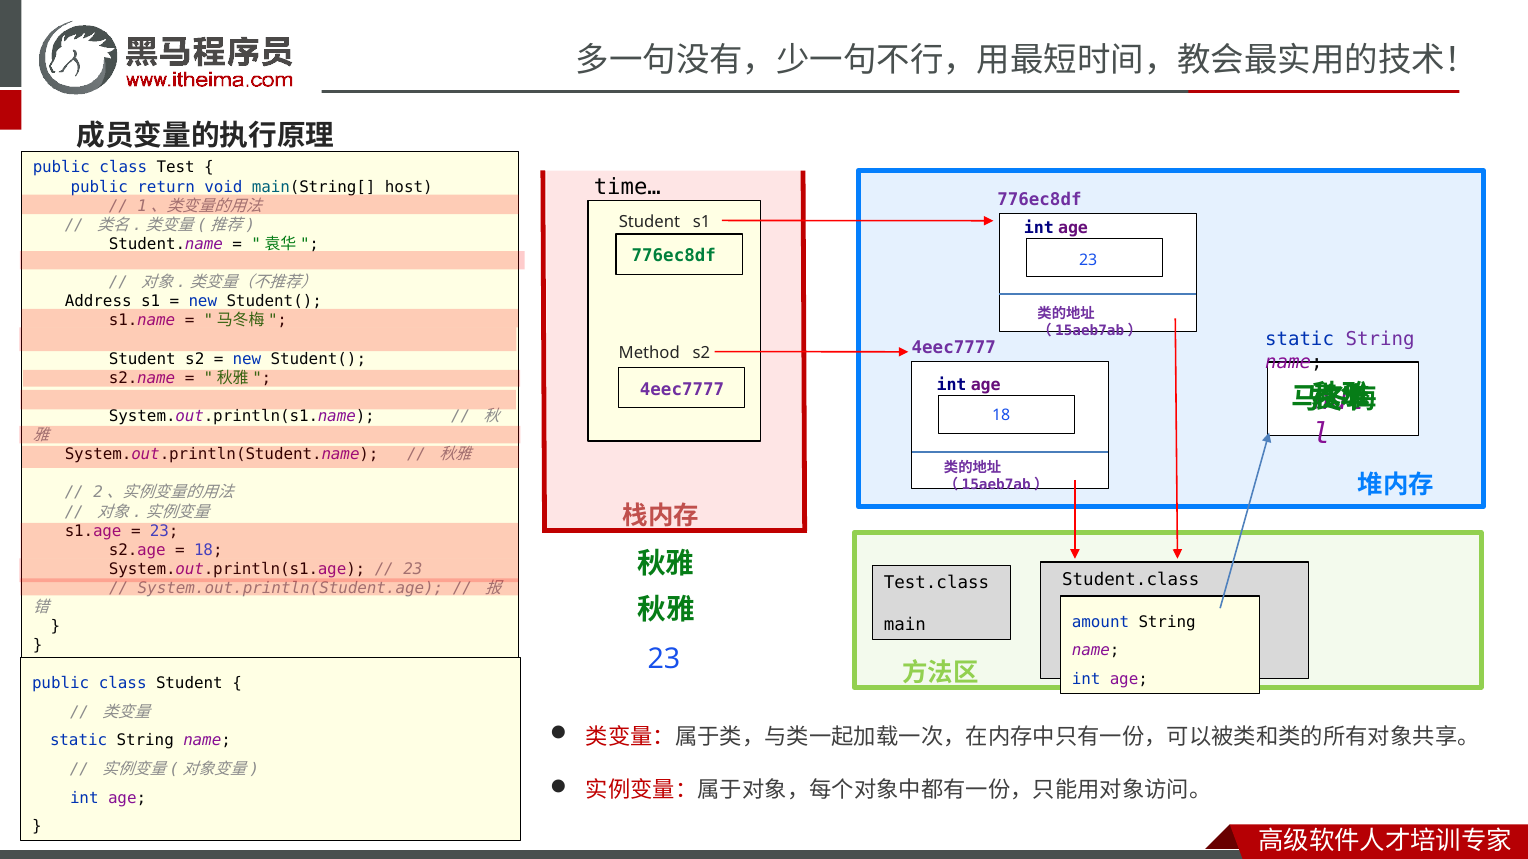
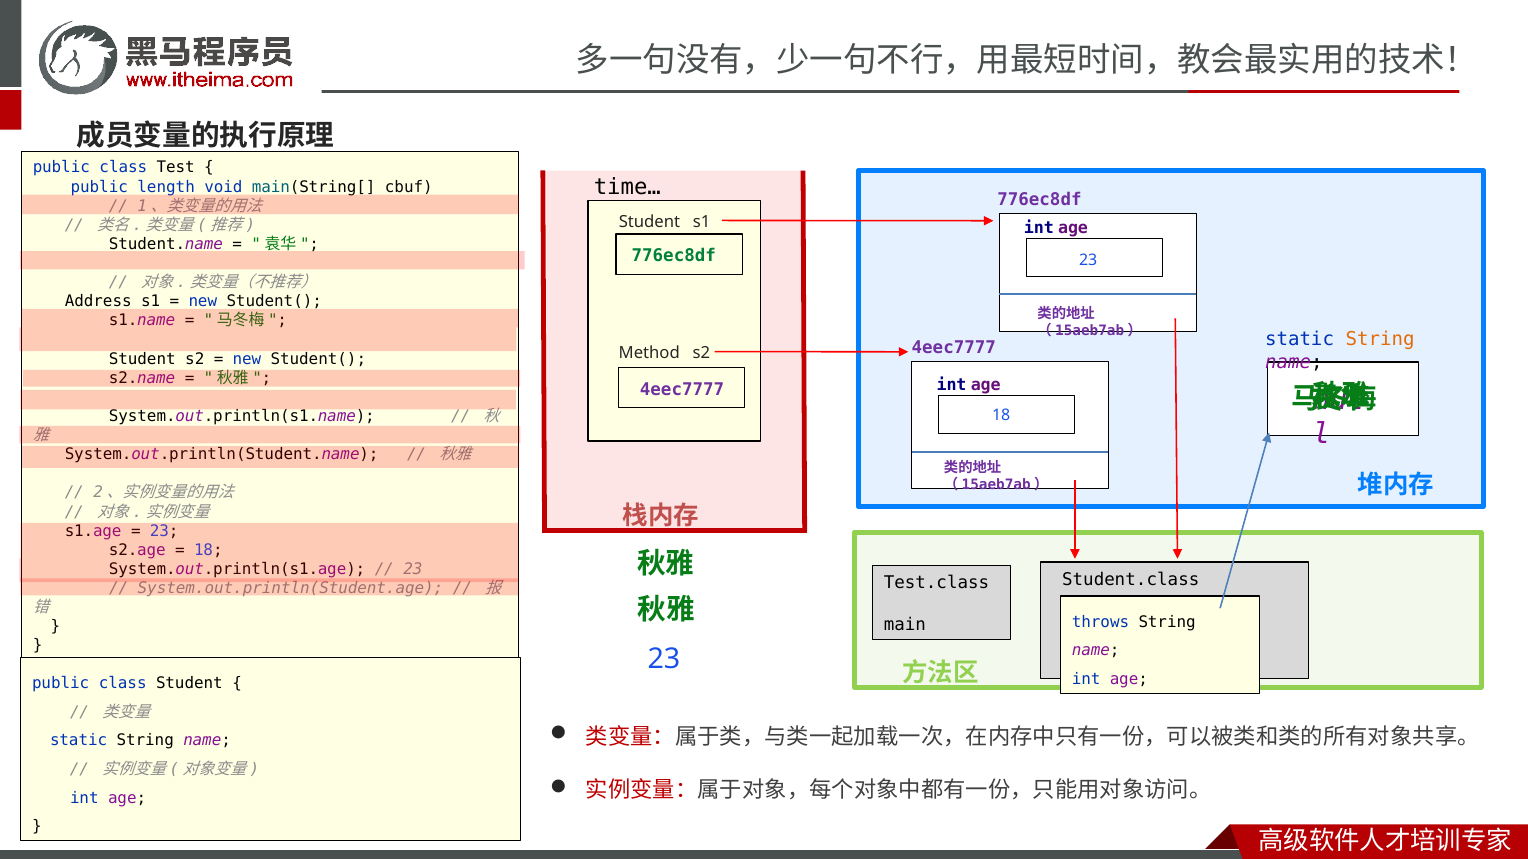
return: return -> length
host: host -> cbuf
String at (1380, 339) colour: purple -> orange
amount: amount -> throws
